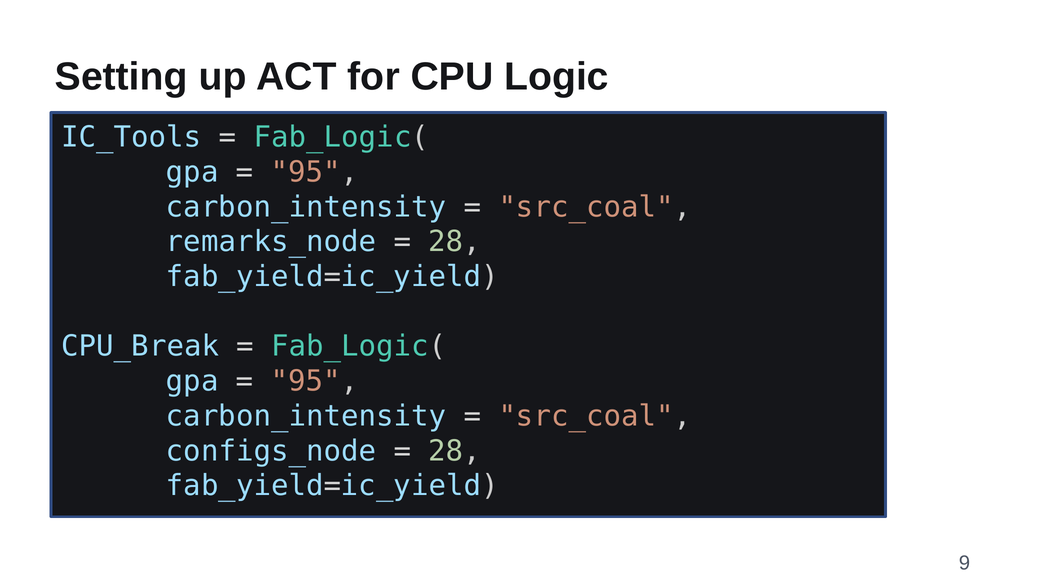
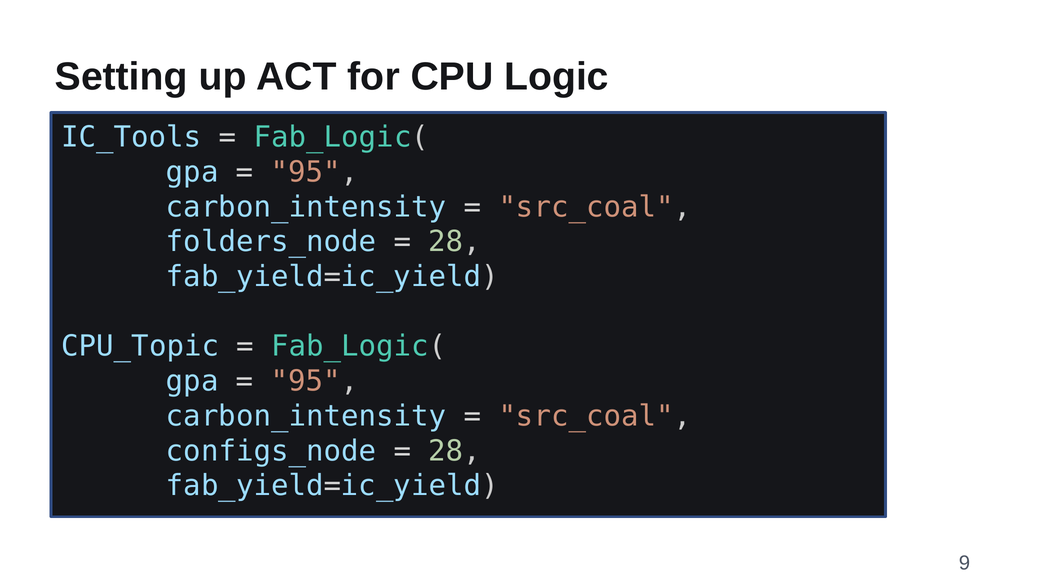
remarks_node: remarks_node -> folders_node
CPU_Break: CPU_Break -> CPU_Topic
